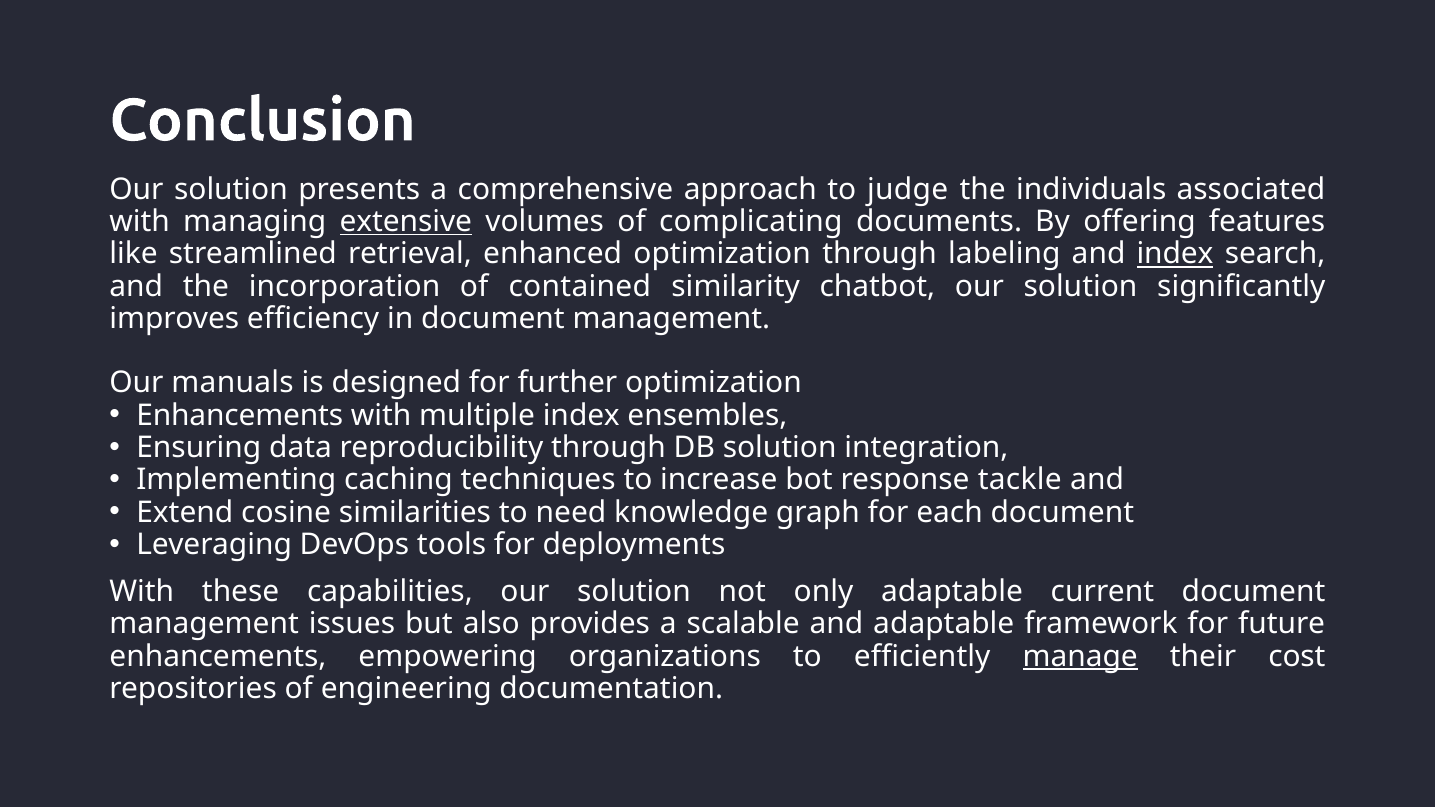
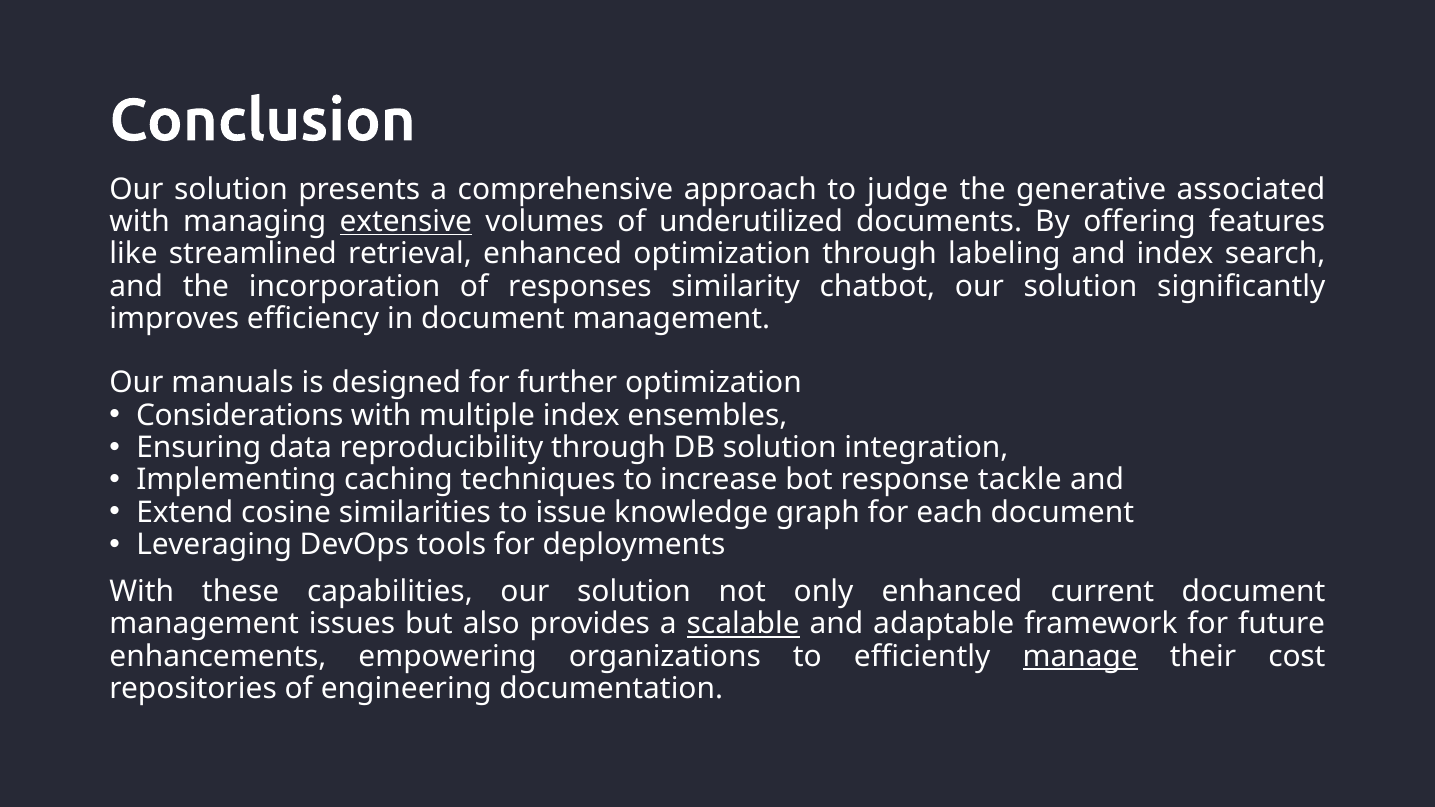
individuals: individuals -> generative
complicating: complicating -> underutilized
index at (1175, 254) underline: present -> none
contained: contained -> responses
Enhancements at (240, 415): Enhancements -> Considerations
need: need -> issue
only adaptable: adaptable -> enhanced
scalable underline: none -> present
